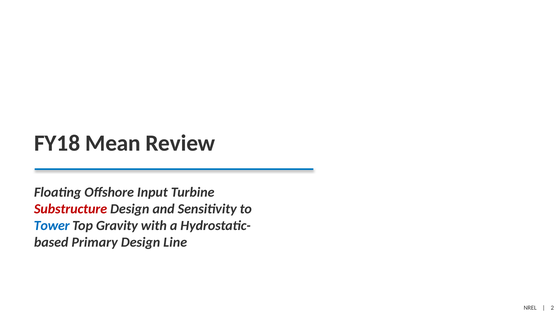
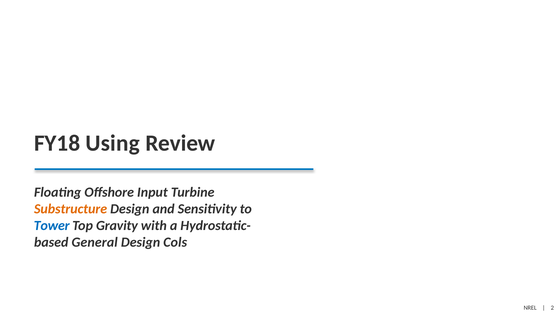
Mean: Mean -> Using
Substructure colour: red -> orange
Primary: Primary -> General
Line: Line -> Cols
